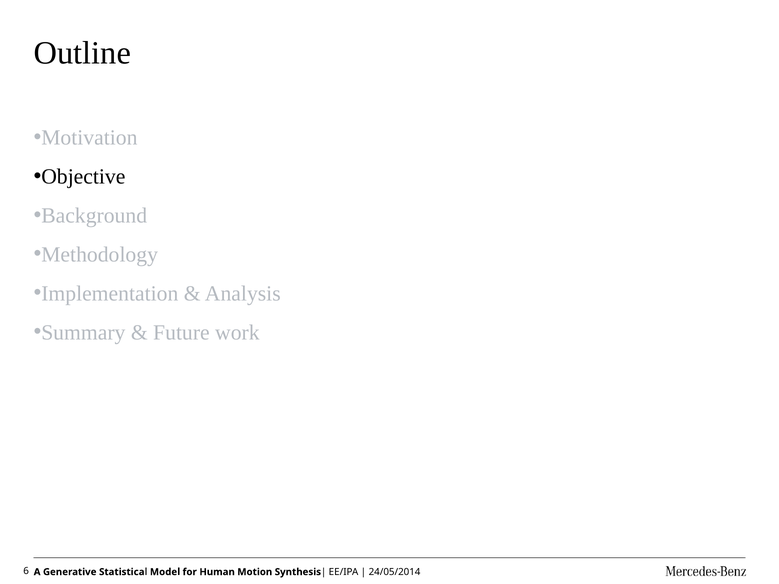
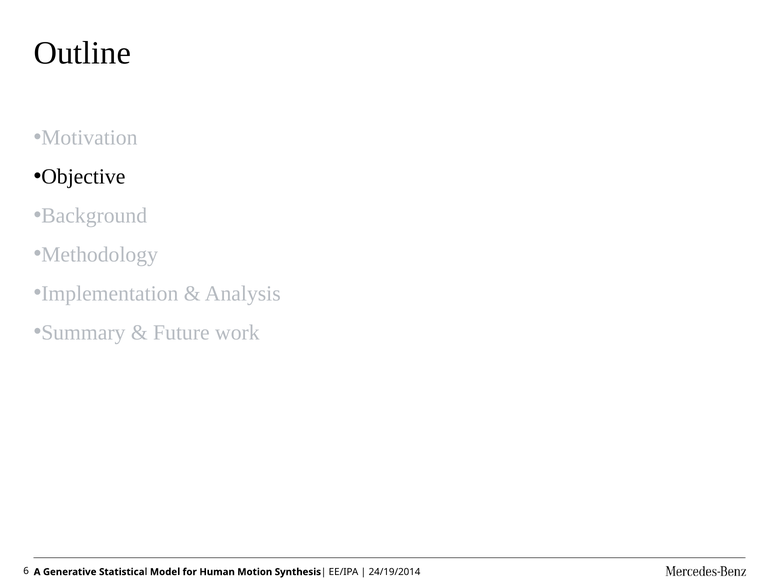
24/05/2014: 24/05/2014 -> 24/19/2014
